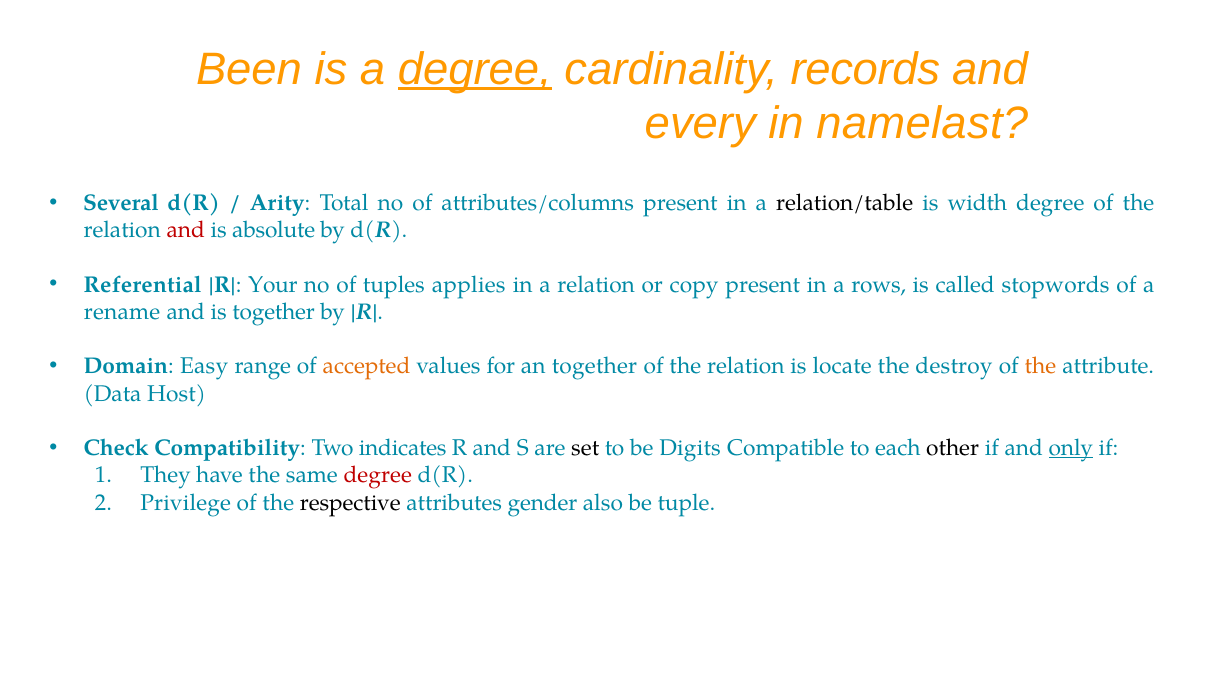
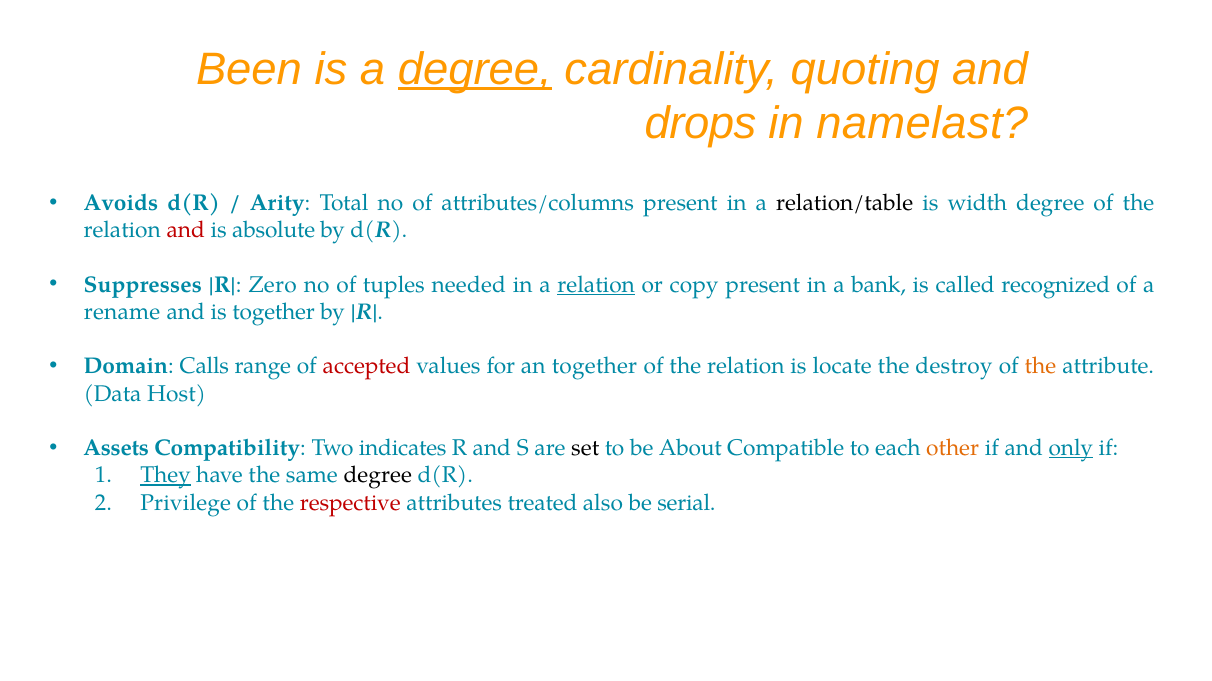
records: records -> quoting
every: every -> drops
Several: Several -> Avoids
Referential: Referential -> Suppresses
Your: Your -> Zero
applies: applies -> needed
relation at (596, 285) underline: none -> present
rows: rows -> bank
stopwords: stopwords -> recognized
Easy: Easy -> Calls
accepted colour: orange -> red
Check: Check -> Assets
Digits: Digits -> About
other colour: black -> orange
They underline: none -> present
degree at (378, 476) colour: red -> black
respective colour: black -> red
gender: gender -> treated
tuple: tuple -> serial
